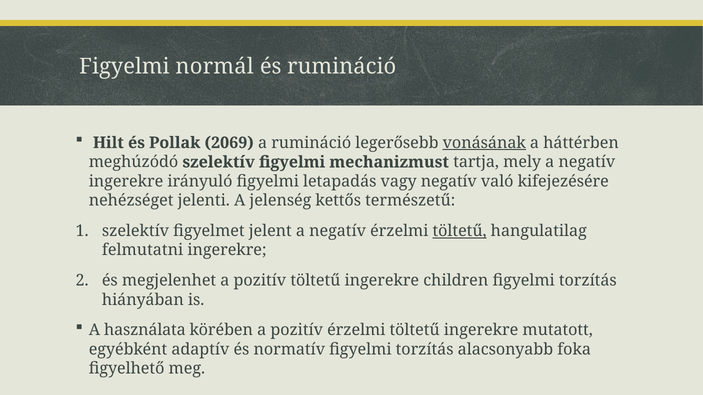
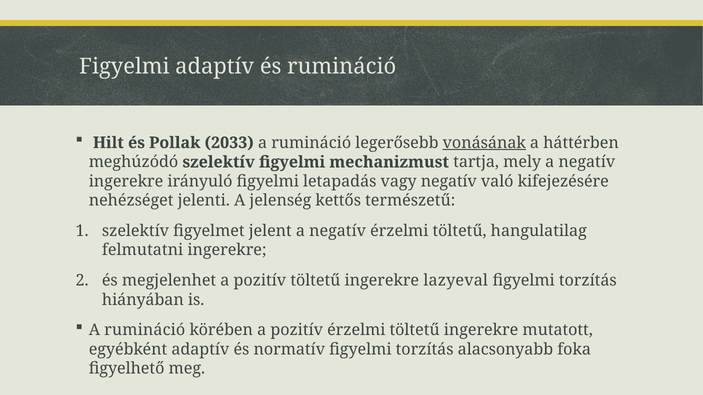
Figyelmi normál: normál -> adaptív
2069: 2069 -> 2033
töltetű at (460, 231) underline: present -> none
children: children -> lazyeval
használata at (145, 330): használata -> rumináció
